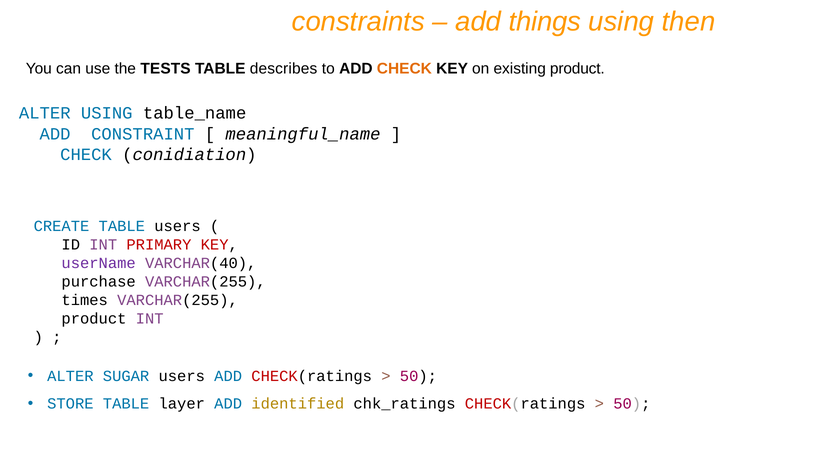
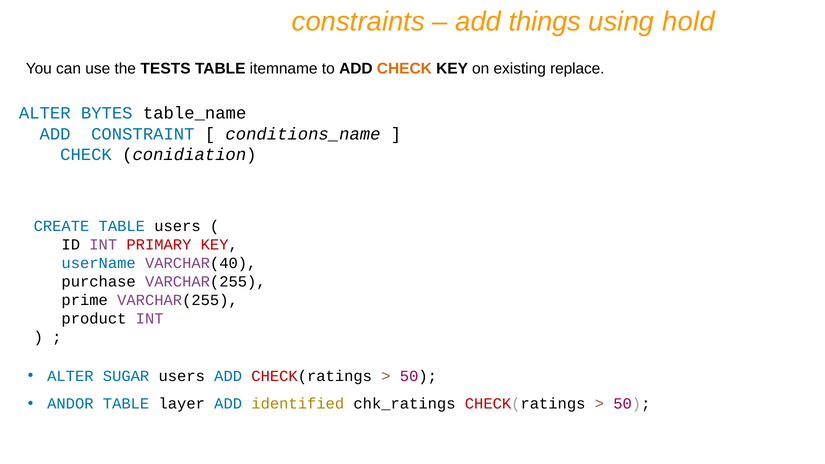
then: then -> hold
describes: describes -> itemname
existing product: product -> replace
ALTER USING: USING -> BYTES
meaningful_name: meaningful_name -> conditions_name
userName colour: purple -> blue
times: times -> prime
STORE: STORE -> ANDOR
